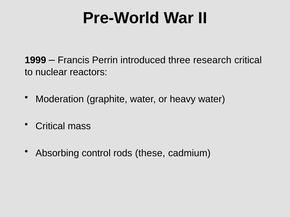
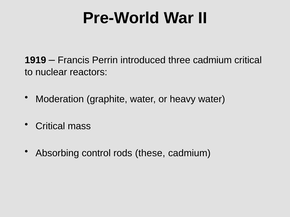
1999: 1999 -> 1919
three research: research -> cadmium
